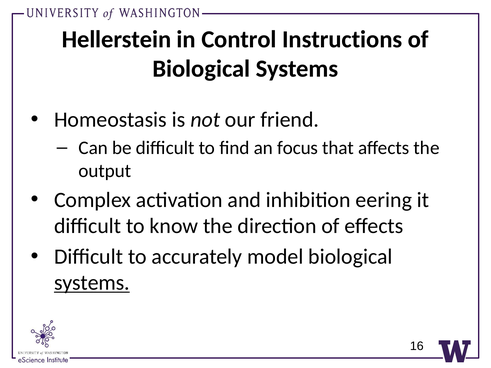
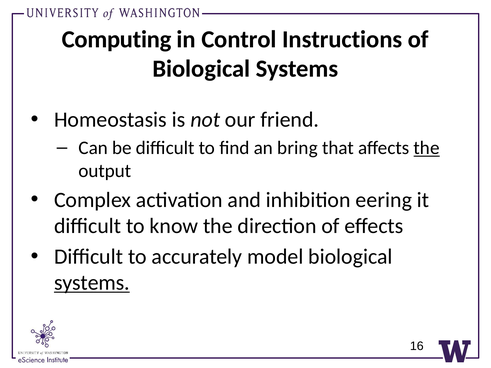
Hellerstein: Hellerstein -> Computing
focus: focus -> bring
the at (427, 148) underline: none -> present
